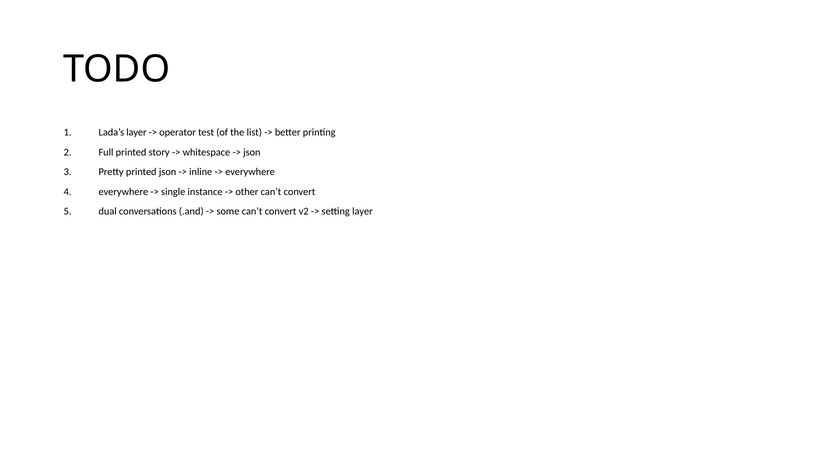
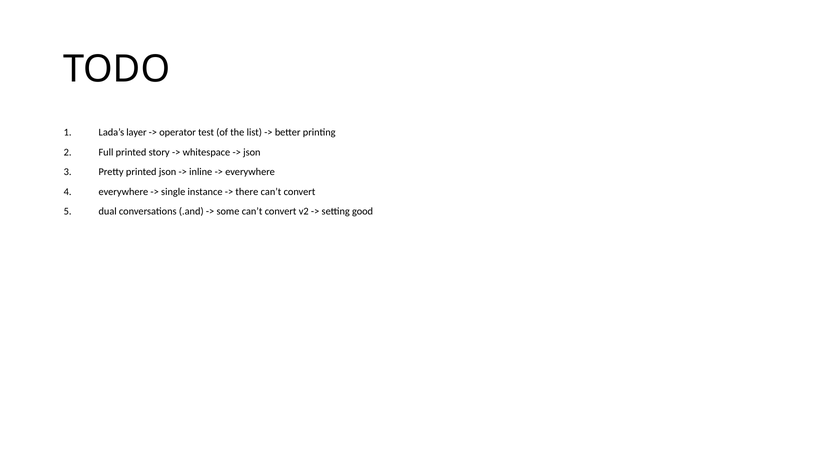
other: other -> there
setting layer: layer -> good
